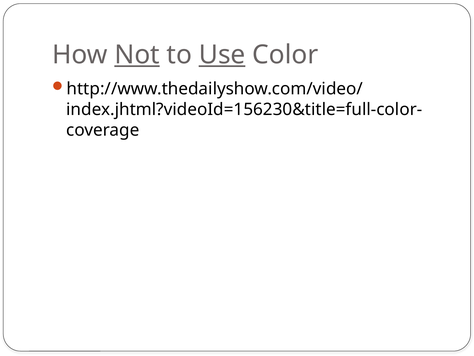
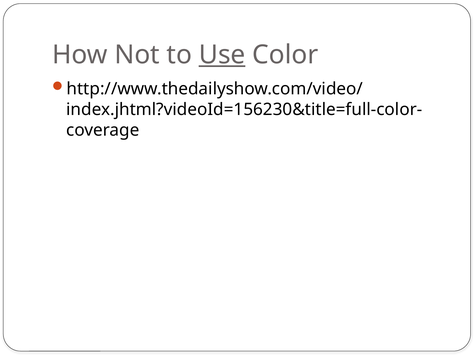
Not underline: present -> none
